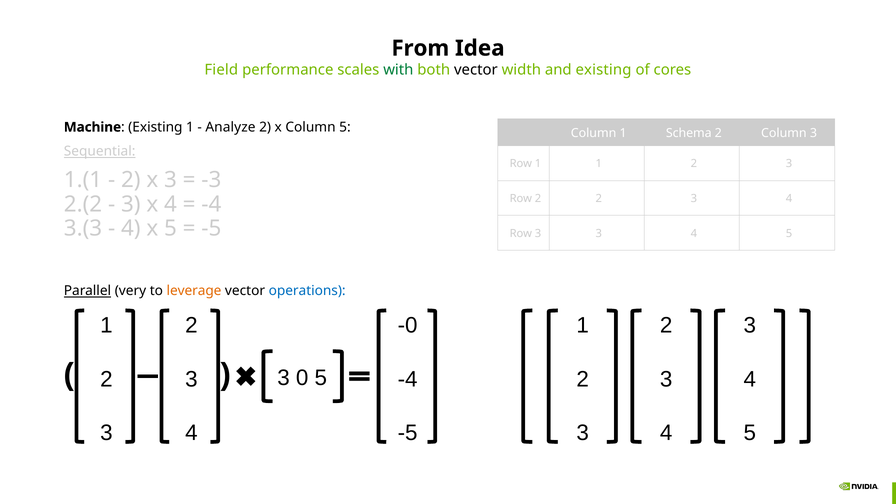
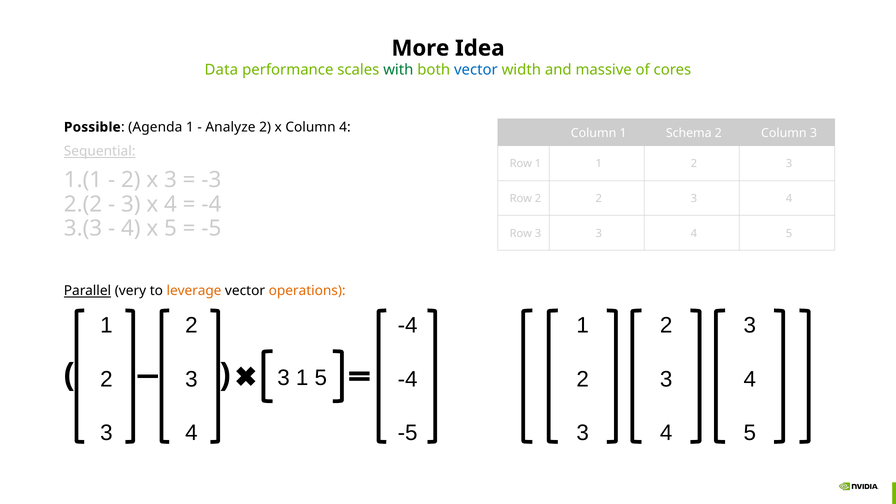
From: From -> More
Field: Field -> Data
vector at (476, 70) colour: black -> blue
and existing: existing -> massive
Machine: Machine -> Possible
Existing at (155, 127): Existing -> Agenda
Column 5: 5 -> 4
operations colour: blue -> orange
-0 at (408, 325): -0 -> -4
3 0: 0 -> 1
